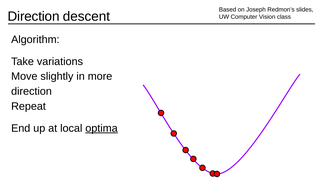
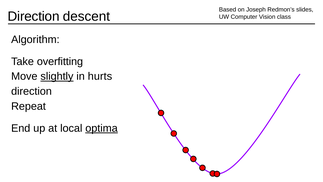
variations: variations -> overfitting
slightly underline: none -> present
more: more -> hurts
